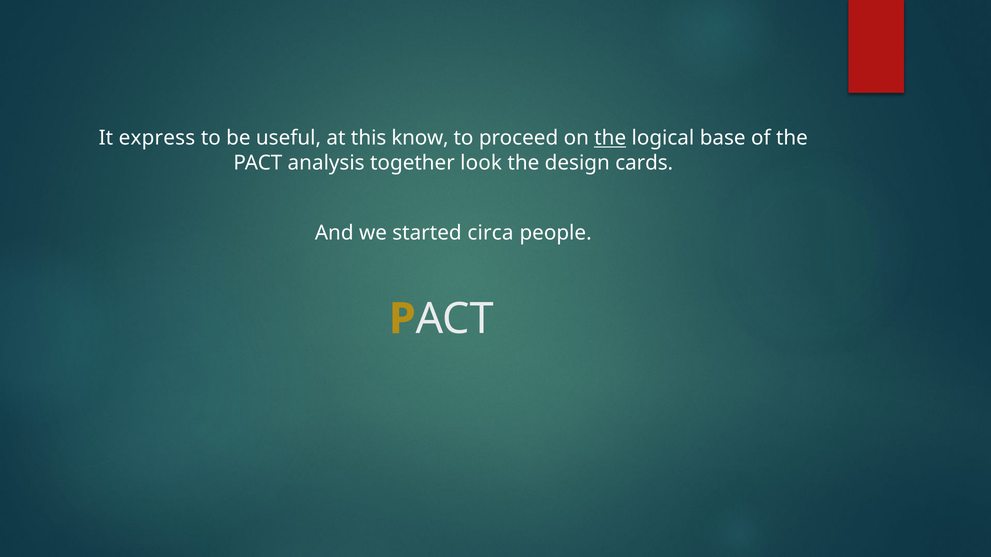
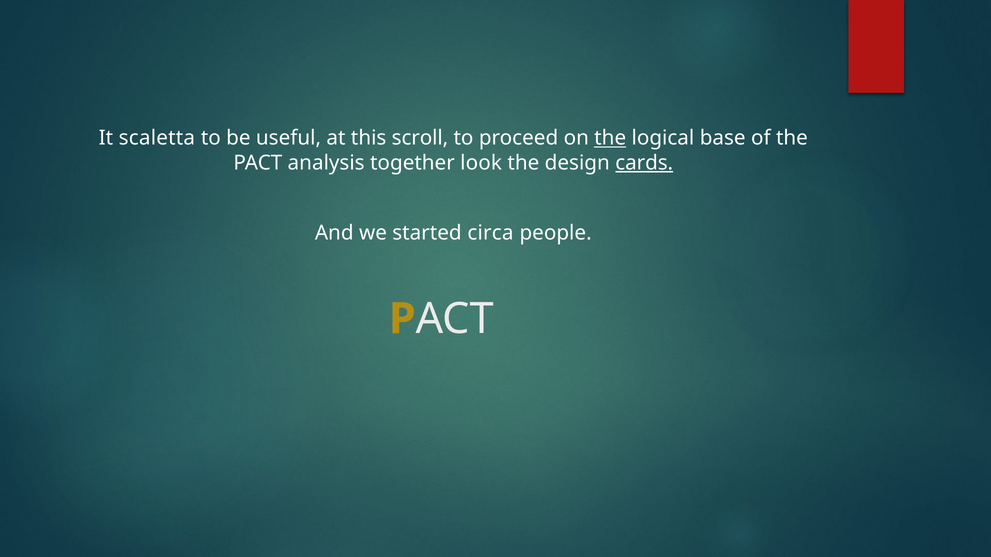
express: express -> scaletta
know: know -> scroll
cards underline: none -> present
